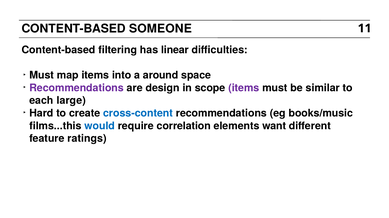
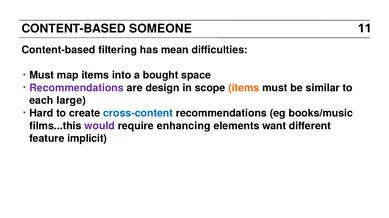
linear: linear -> mean
around: around -> bought
items at (244, 88) colour: purple -> orange
would colour: blue -> purple
correlation: correlation -> enhancing
ratings: ratings -> implicit
